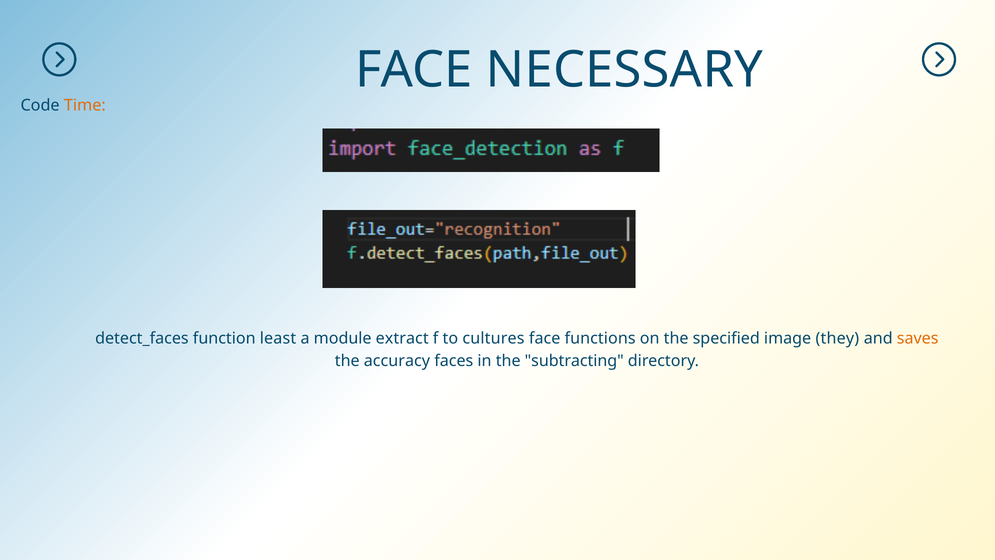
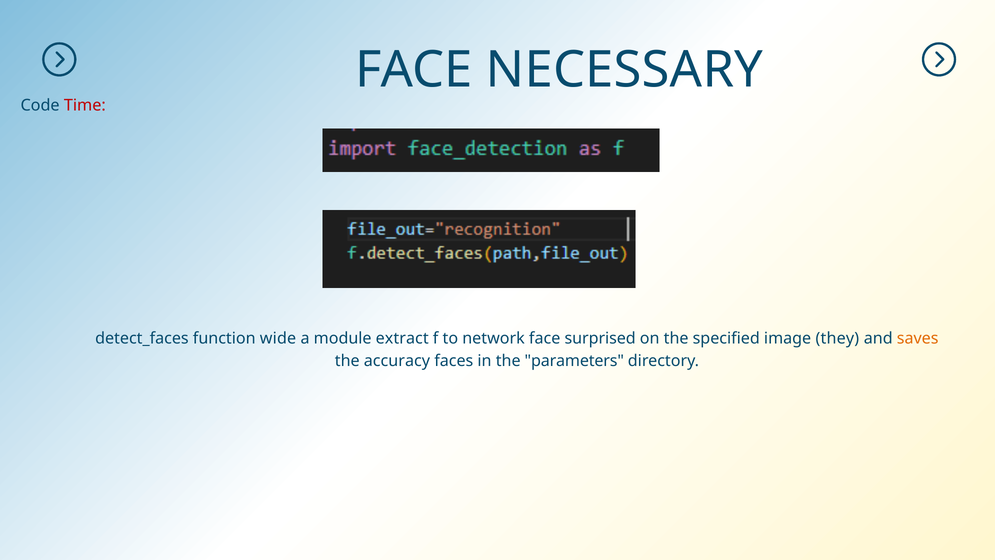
Time colour: orange -> red
least: least -> wide
cultures: cultures -> network
functions: functions -> surprised
subtracting: subtracting -> parameters
